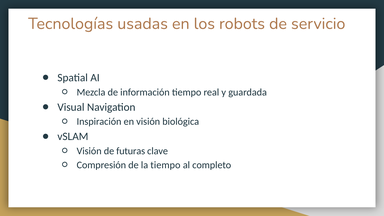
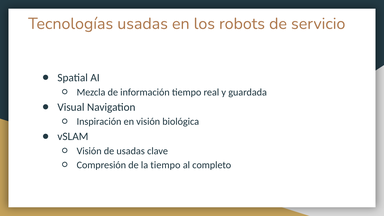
de futuras: futuras -> usadas
